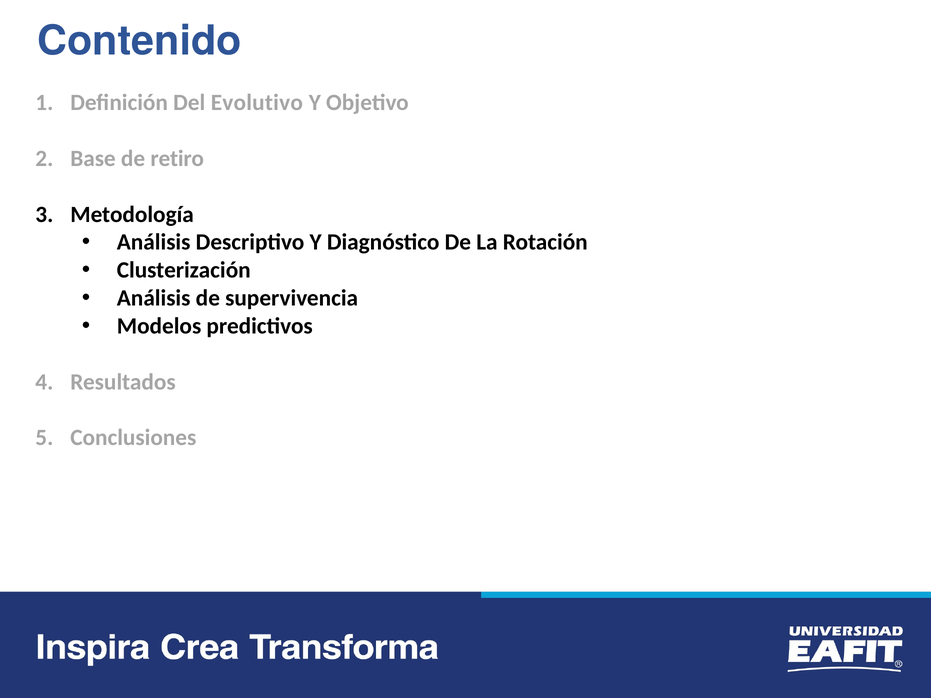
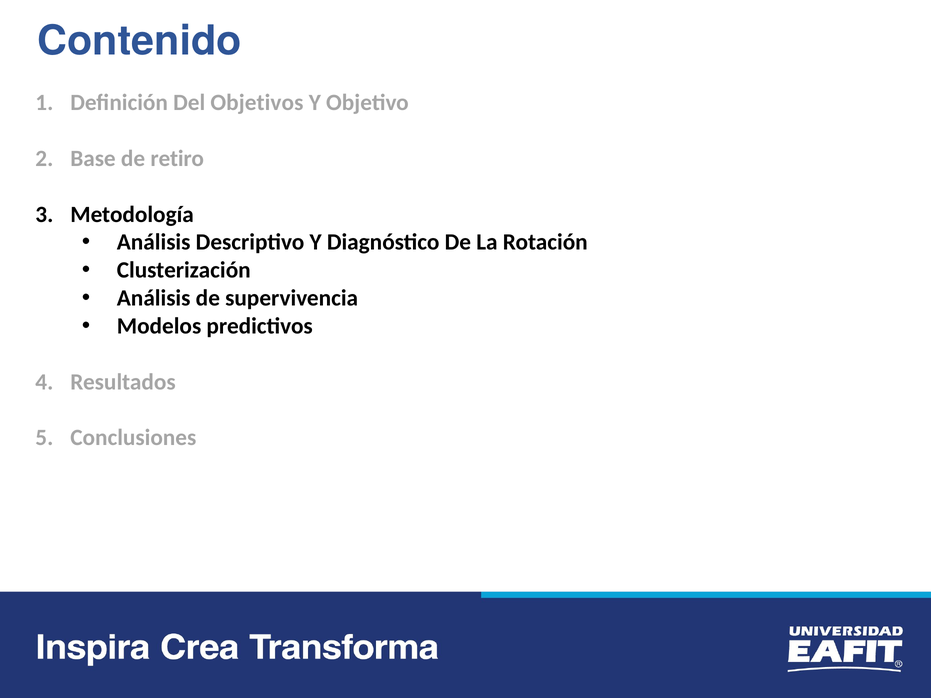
Evolutivo: Evolutivo -> Objetivos
